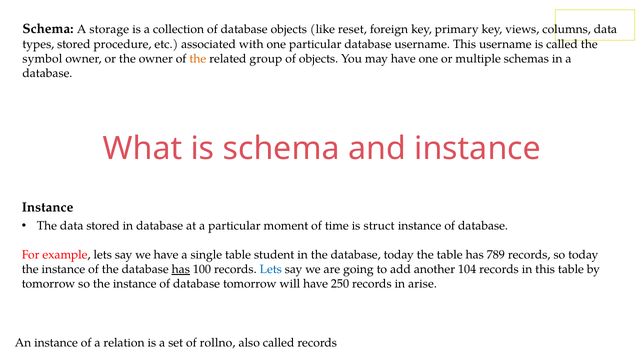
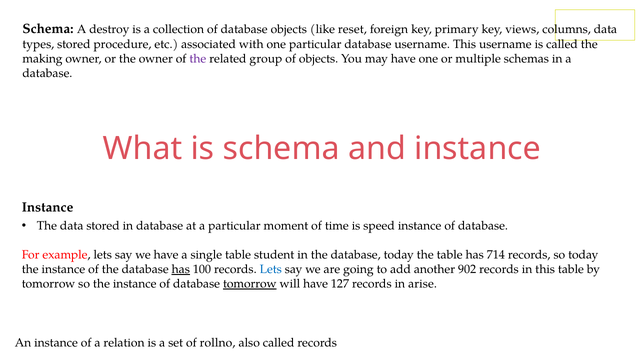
storage: storage -> destroy
symbol: symbol -> making
the at (198, 59) colour: orange -> purple
struct: struct -> speed
789: 789 -> 714
104: 104 -> 902
tomorrow at (250, 284) underline: none -> present
250: 250 -> 127
